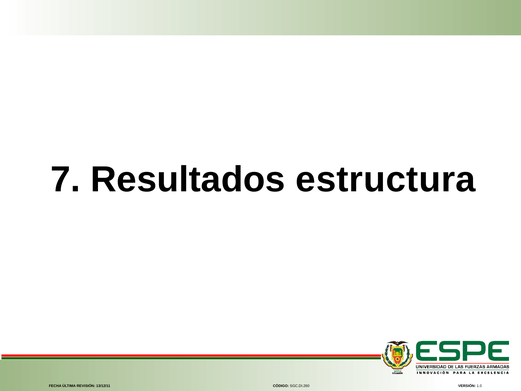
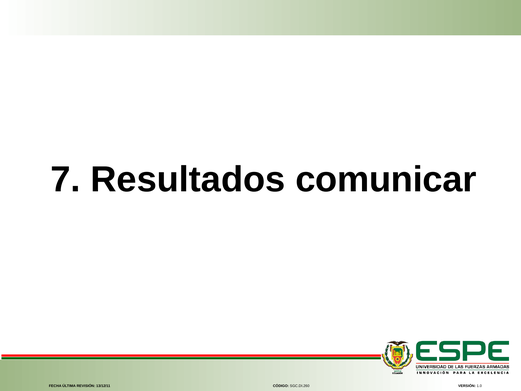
estructura: estructura -> comunicar
